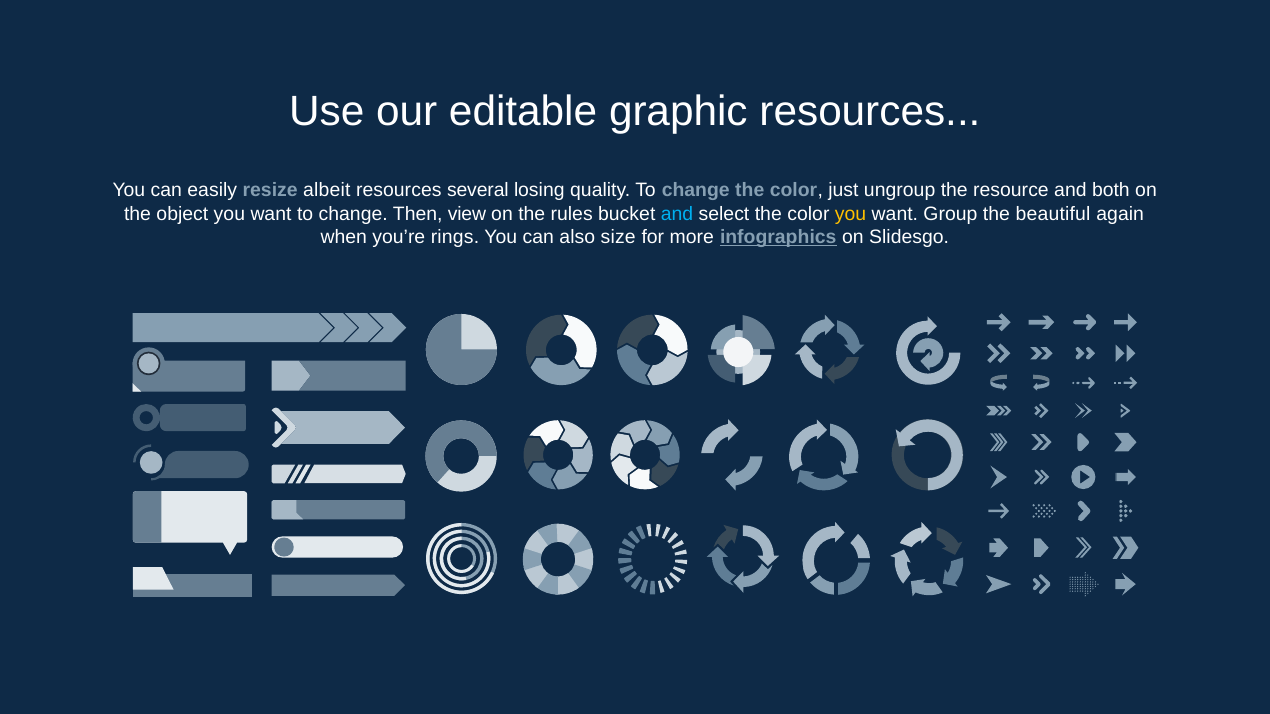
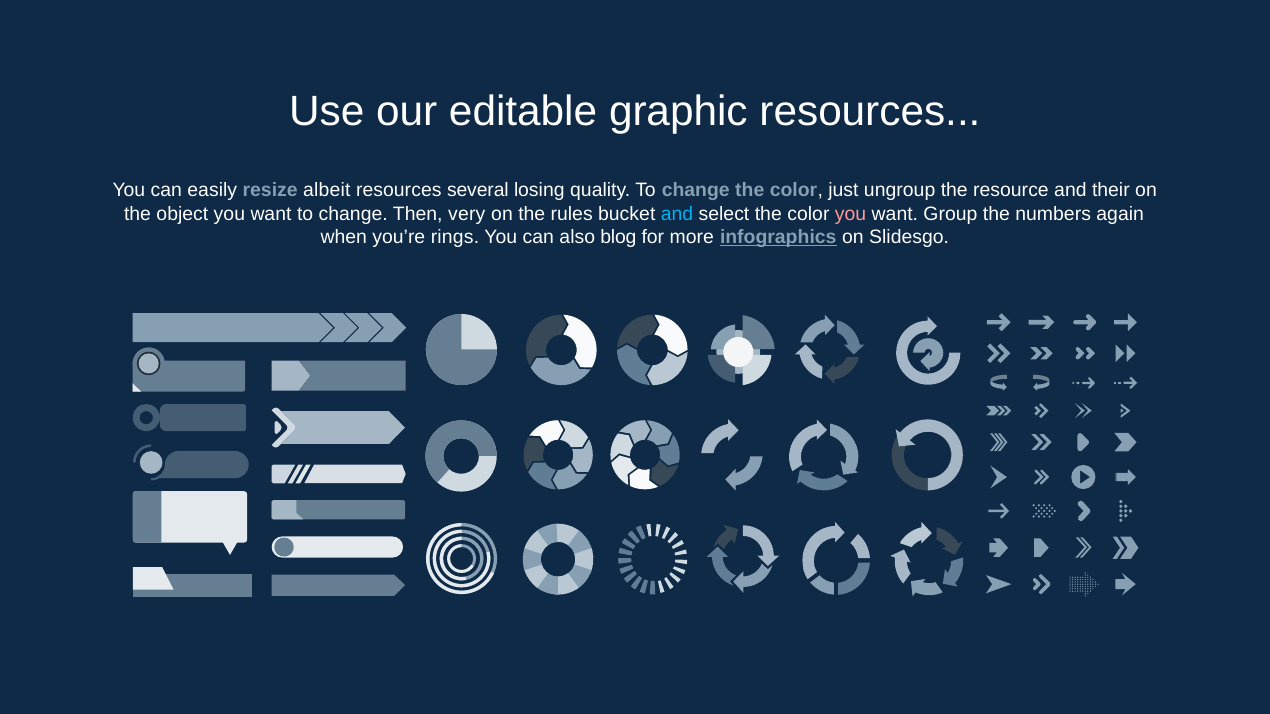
both: both -> their
view: view -> very
you at (850, 214) colour: yellow -> pink
beautiful: beautiful -> numbers
size: size -> blog
